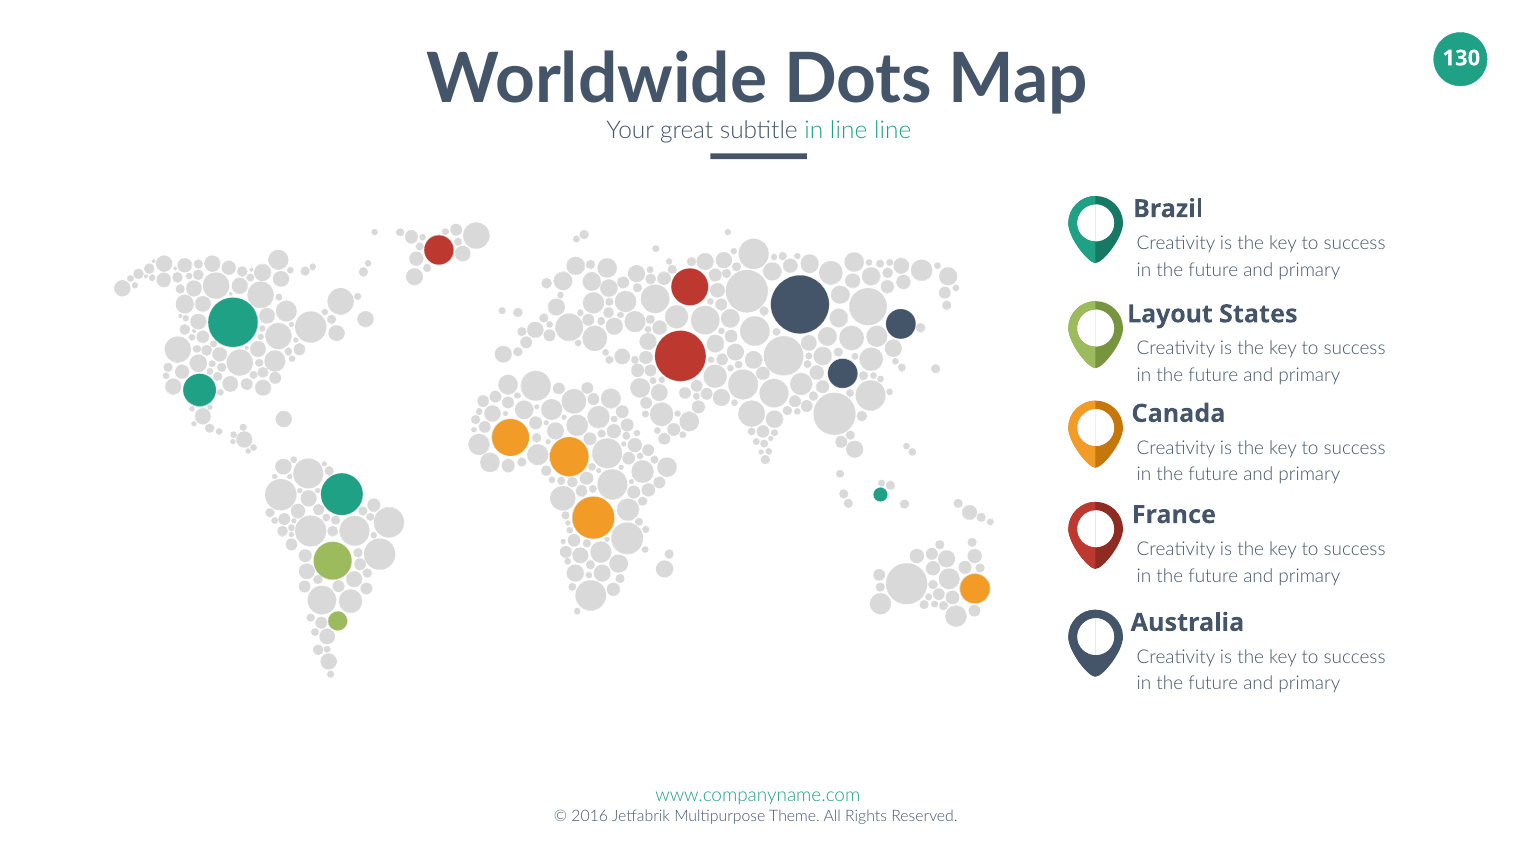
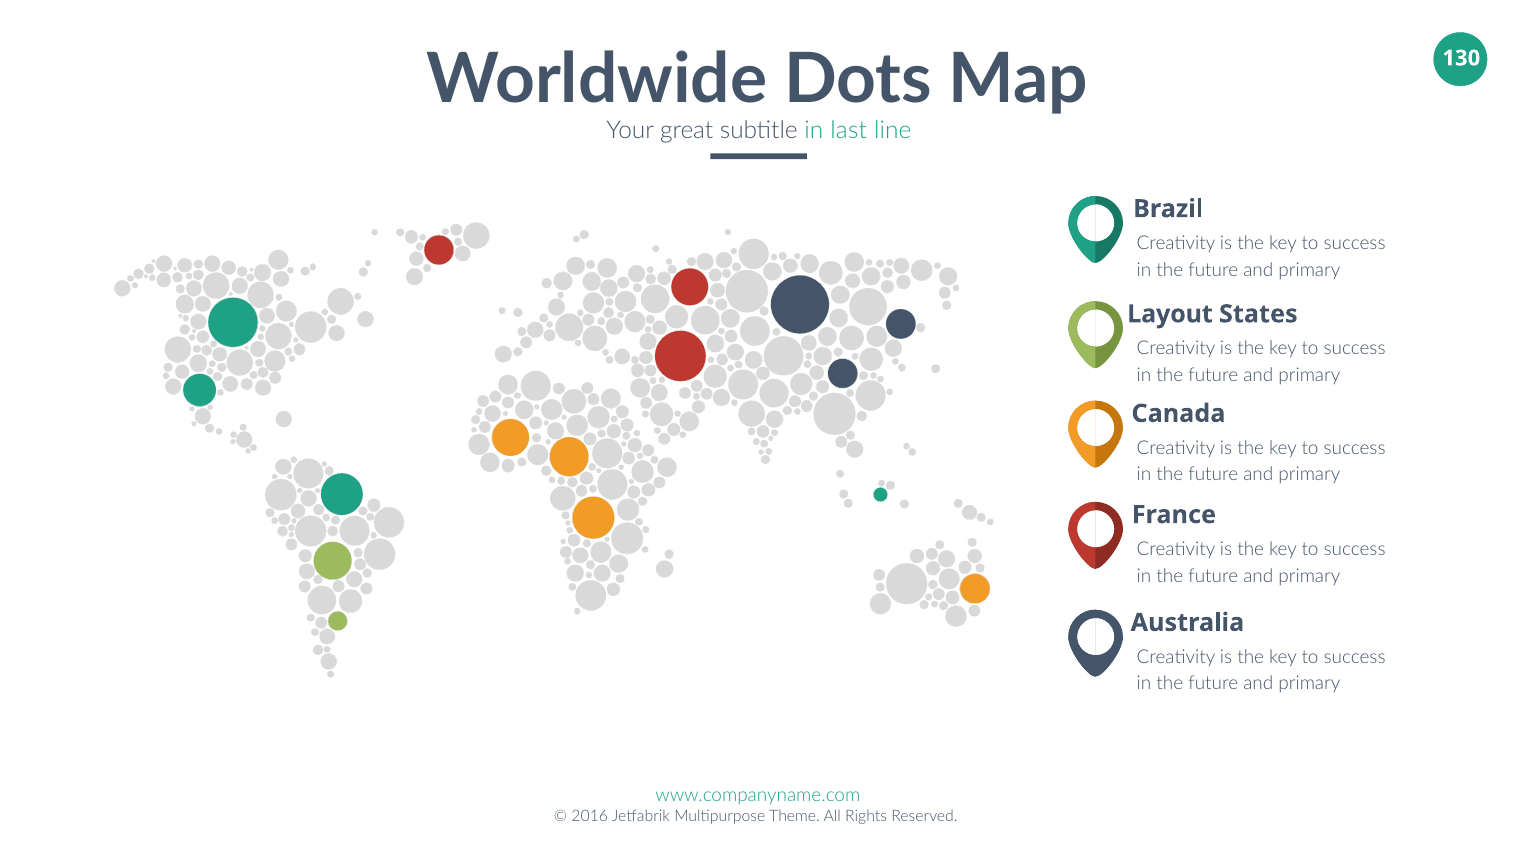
in line: line -> last
